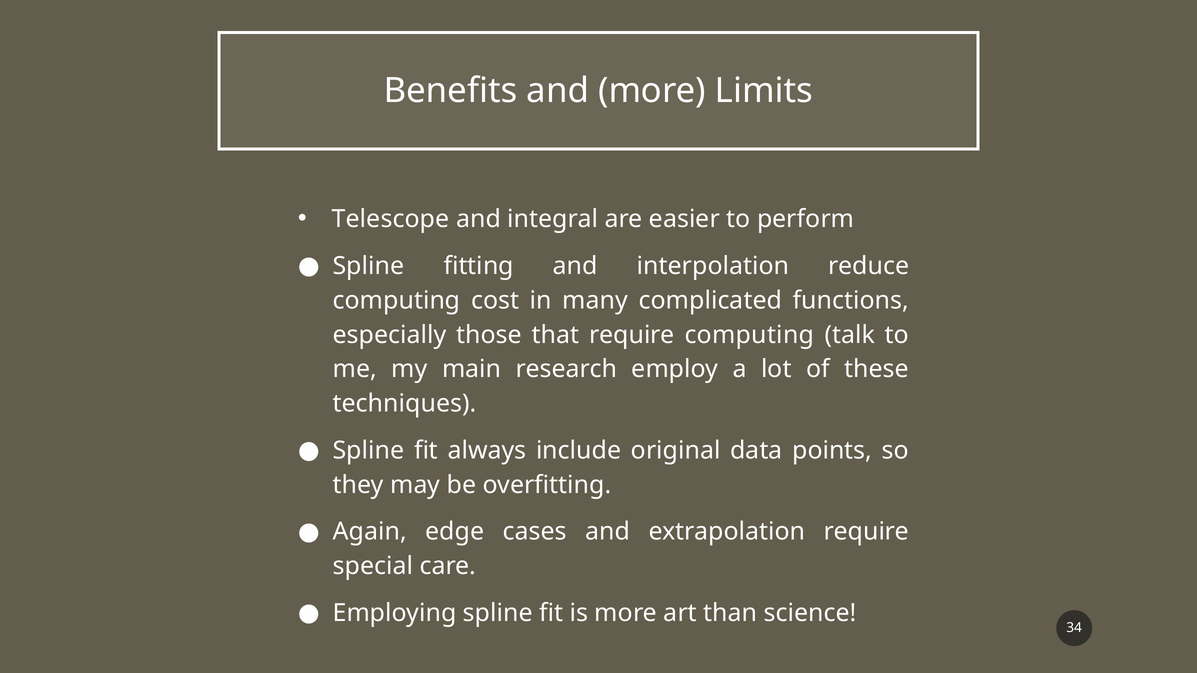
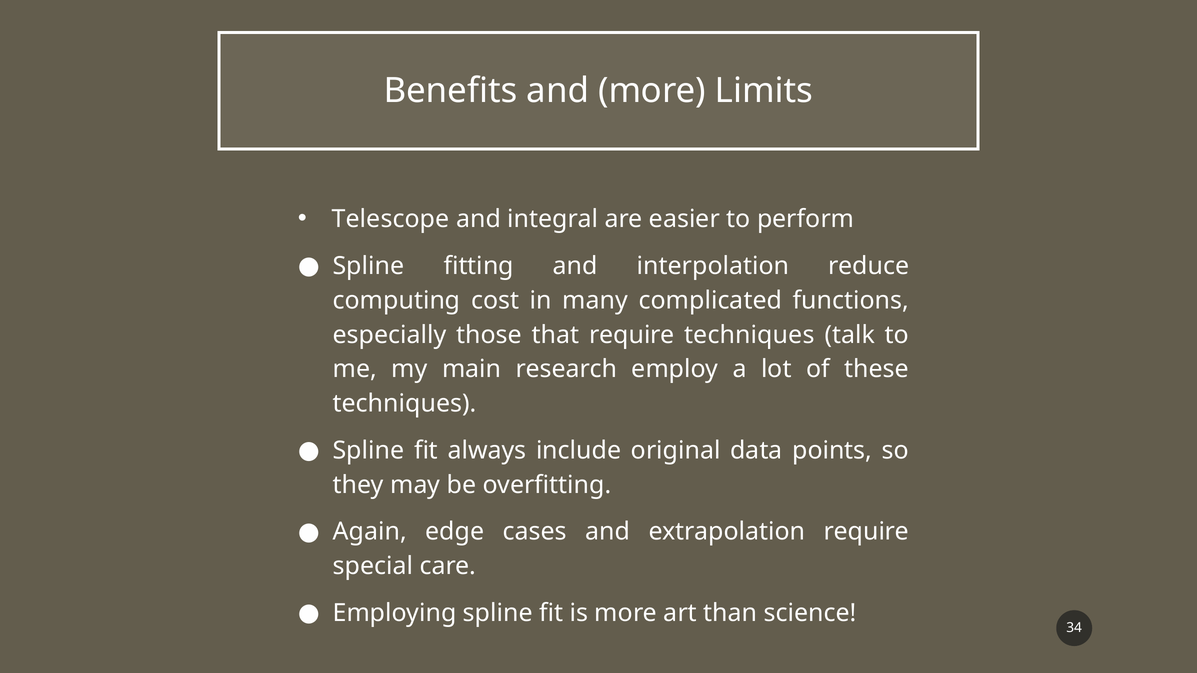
require computing: computing -> techniques
